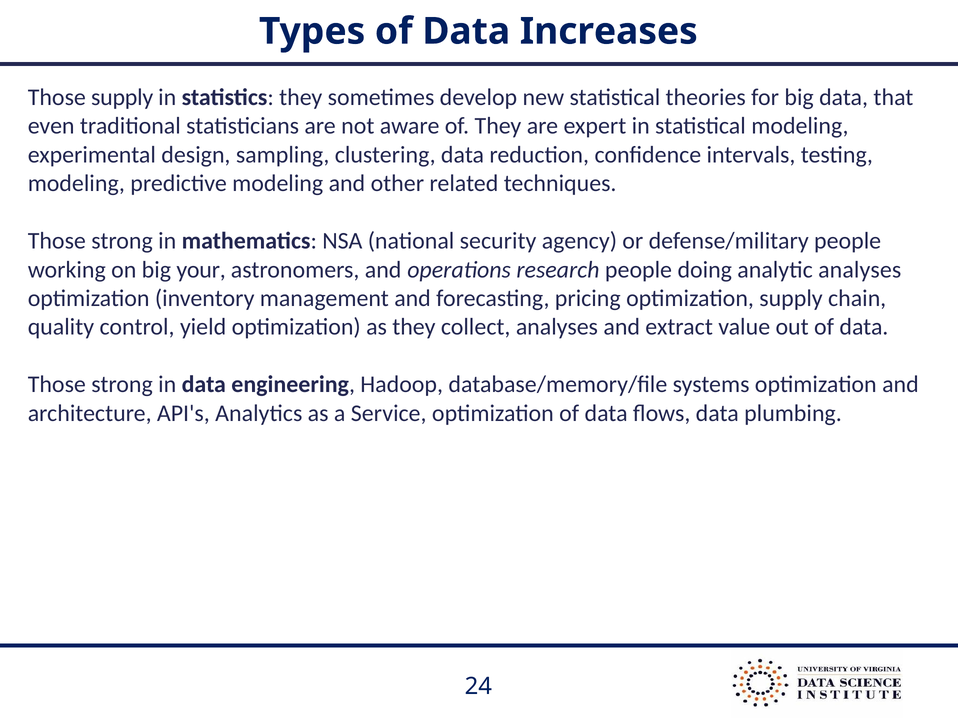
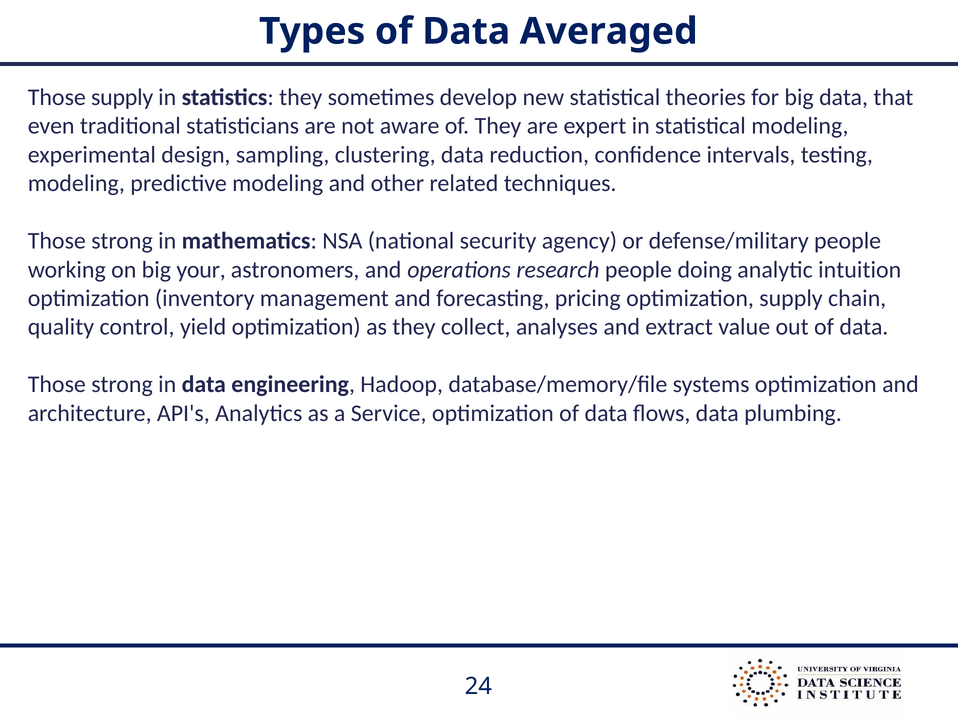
Increases: Increases -> Averaged
analytic analyses: analyses -> intuition
